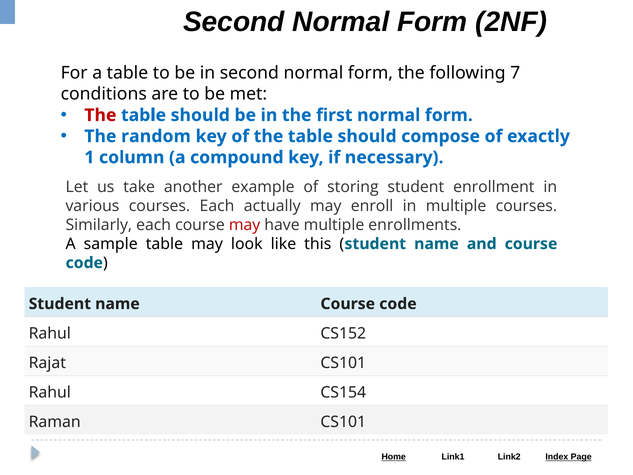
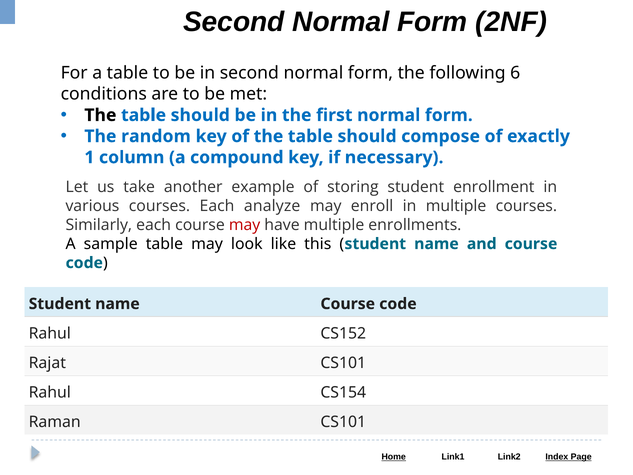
7: 7 -> 6
The at (100, 115) colour: red -> black
actually: actually -> analyze
